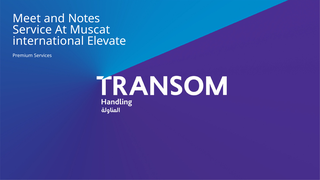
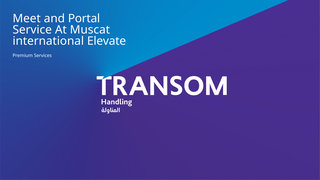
Notes: Notes -> Portal
